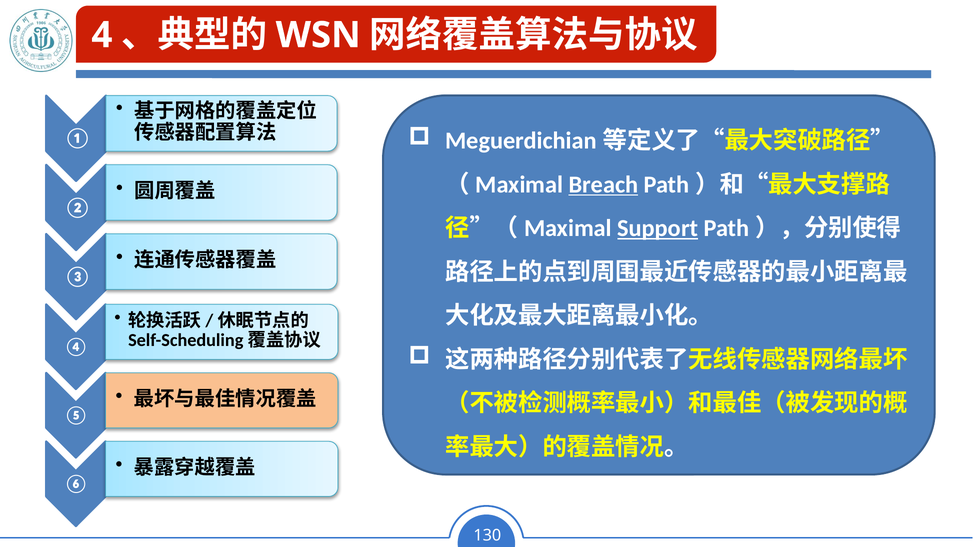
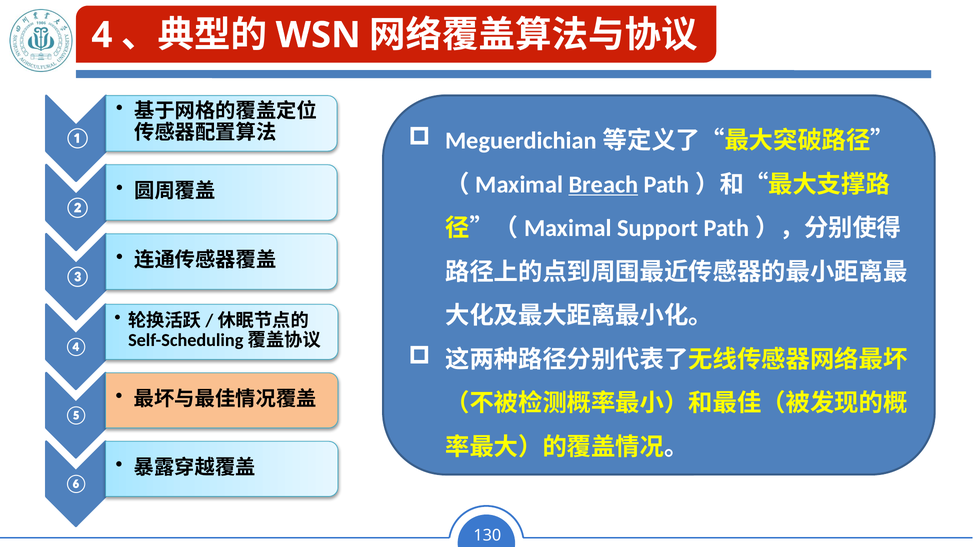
Support underline: present -> none
